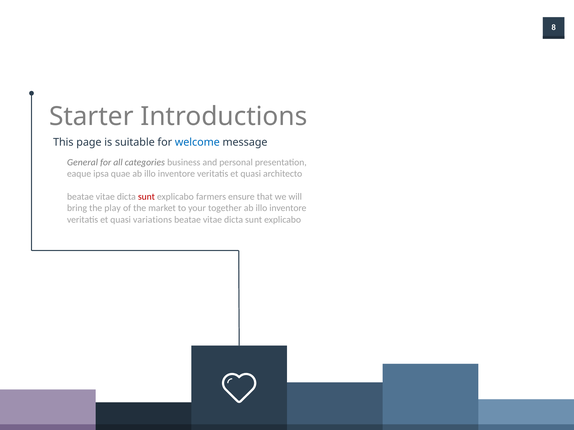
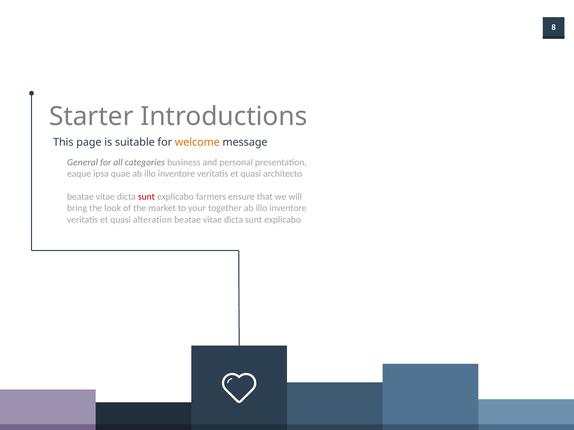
welcome colour: blue -> orange
play: play -> look
variations: variations -> alteration
